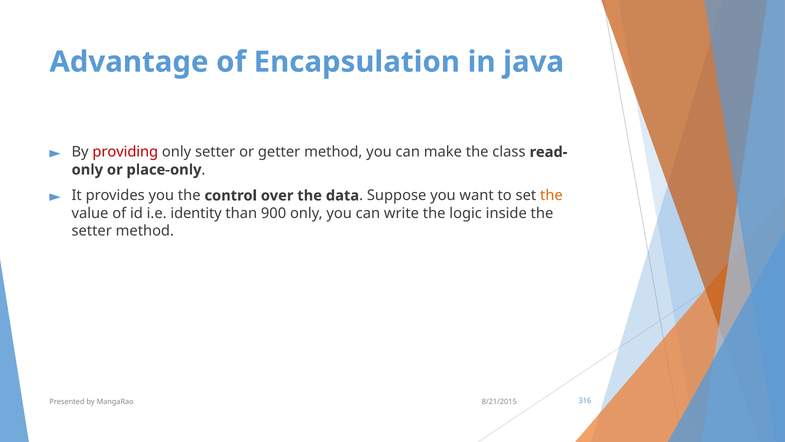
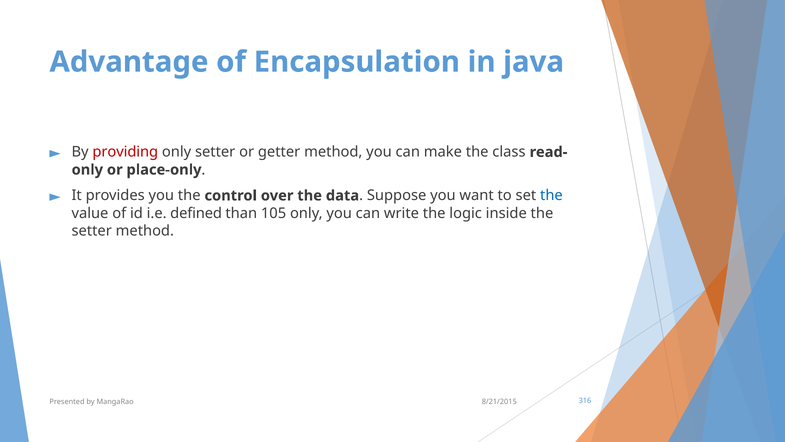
the at (551, 195) colour: orange -> blue
identity: identity -> defined
900: 900 -> 105
